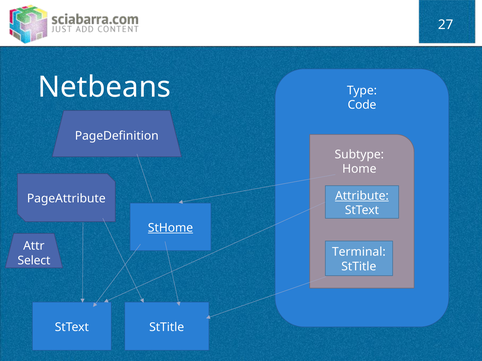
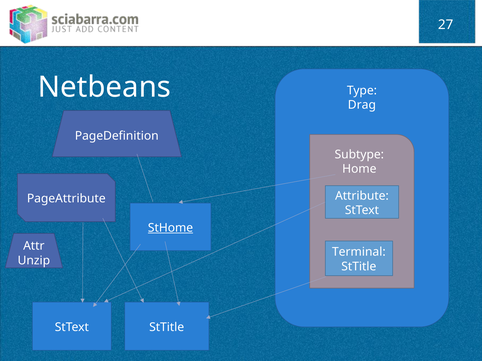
Code: Code -> Drag
Attribute underline: present -> none
Select: Select -> Unzip
